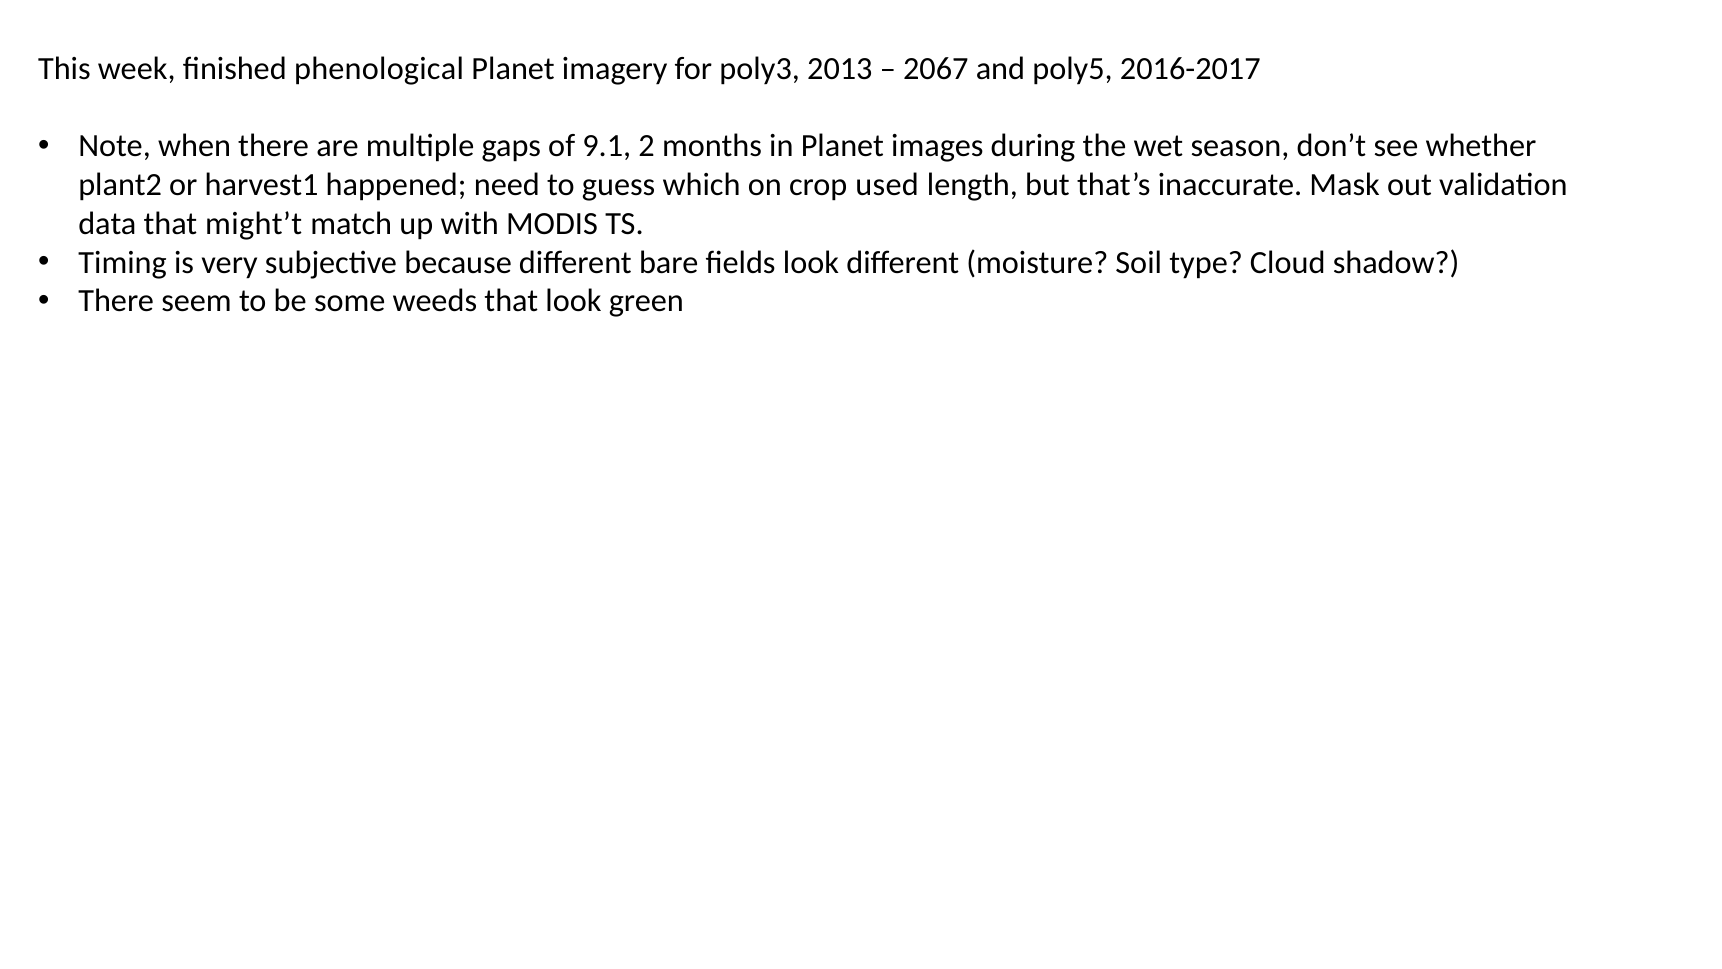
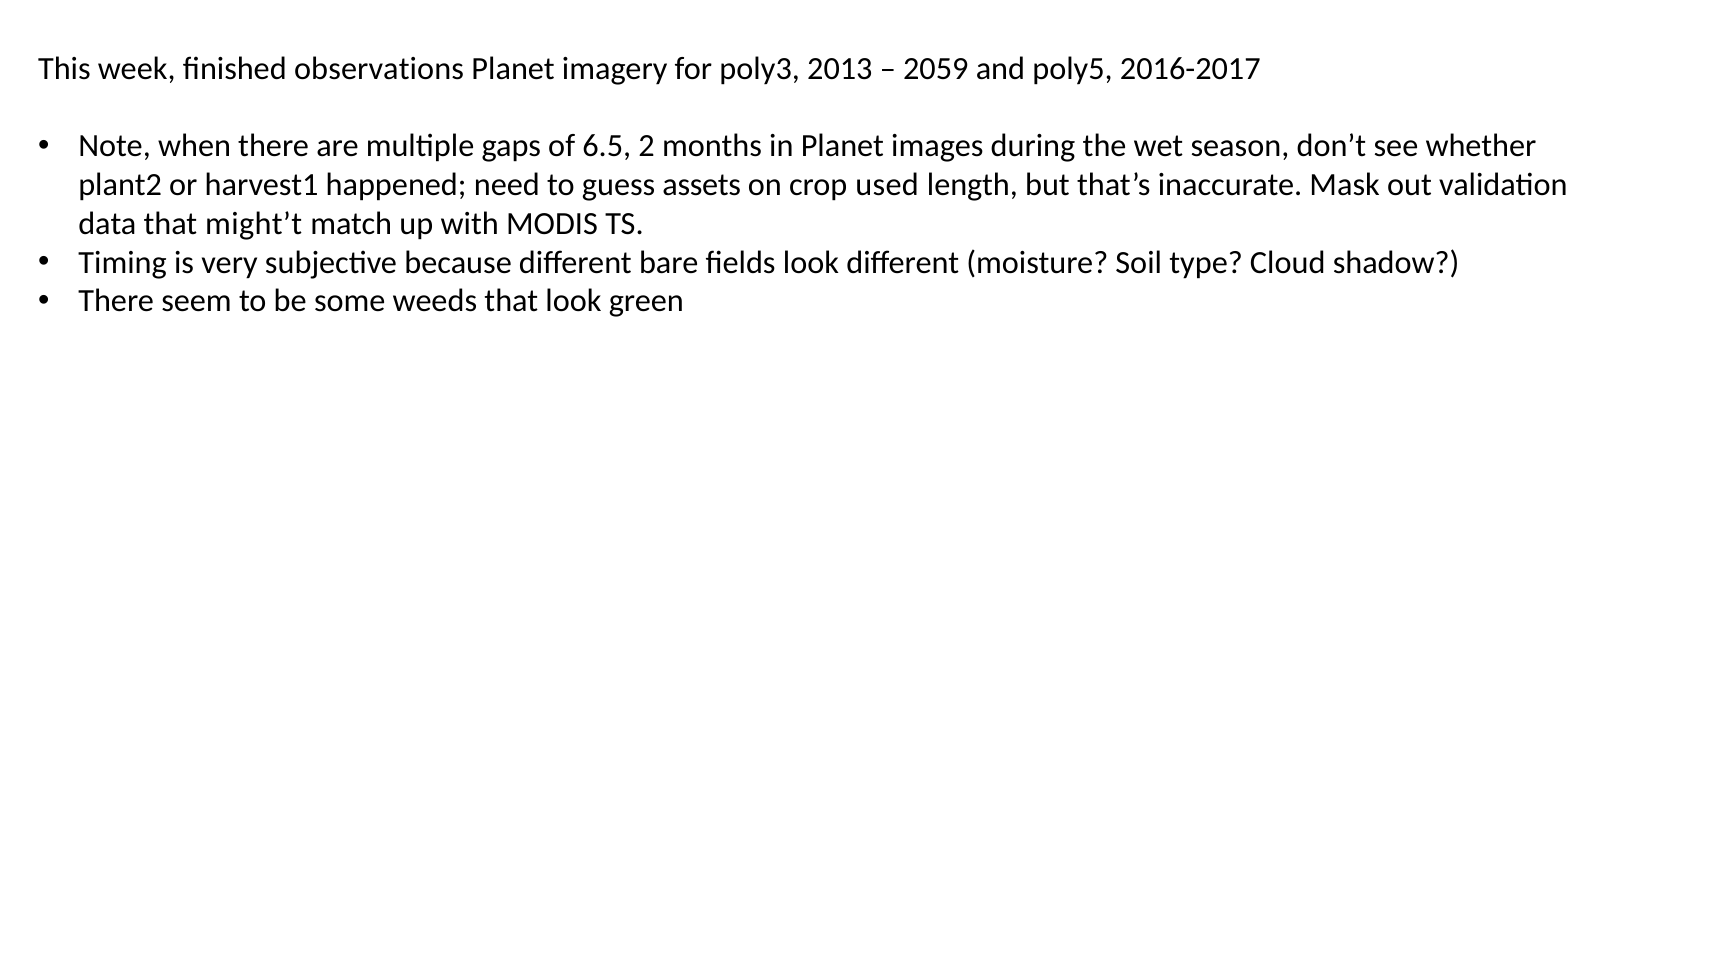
phenological: phenological -> observations
2067: 2067 -> 2059
9.1: 9.1 -> 6.5
which: which -> assets
